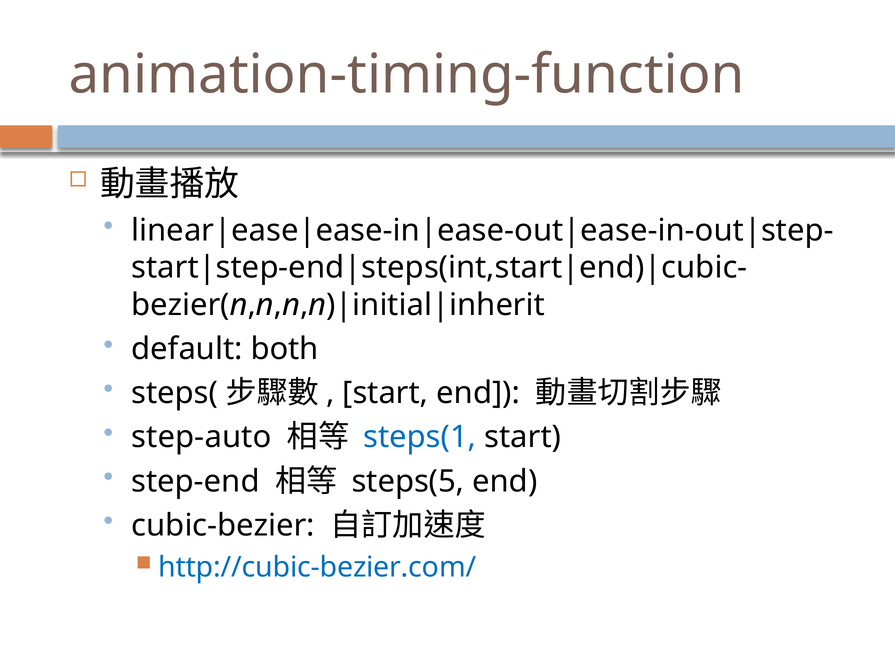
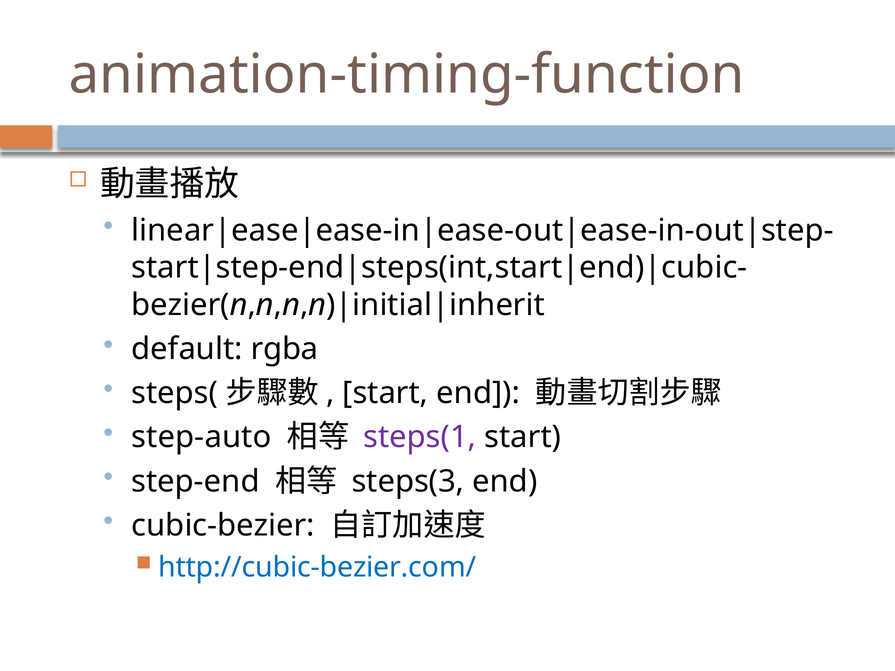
both: both -> rgba
steps(1 colour: blue -> purple
steps(5: steps(5 -> steps(3
